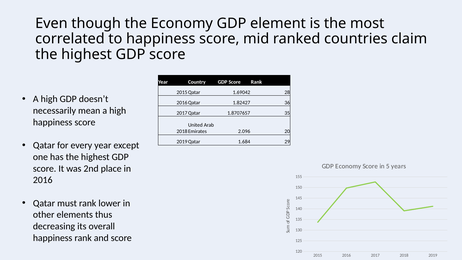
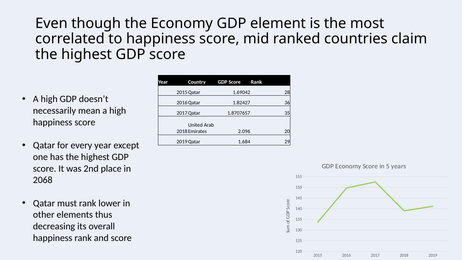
2016 at (43, 180): 2016 -> 2068
